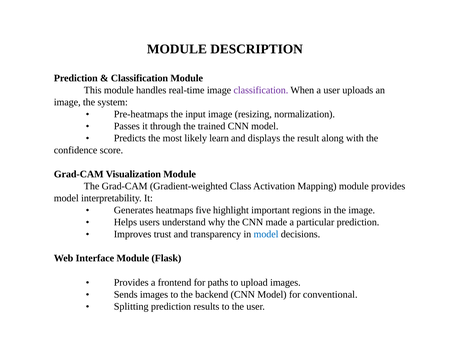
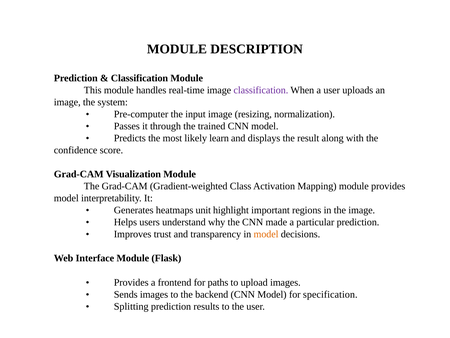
Pre-heatmaps: Pre-heatmaps -> Pre-computer
five: five -> unit
model at (266, 234) colour: blue -> orange
conventional: conventional -> specification
